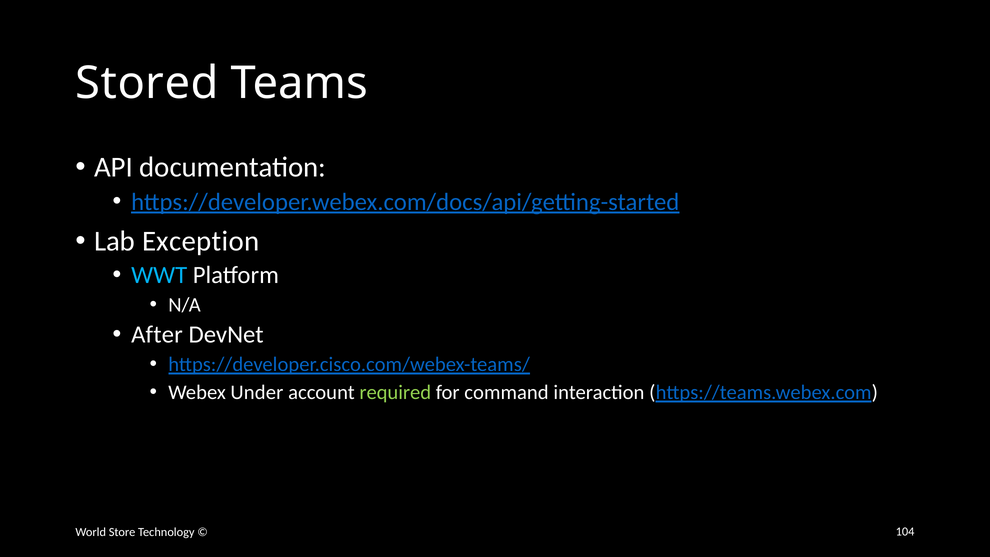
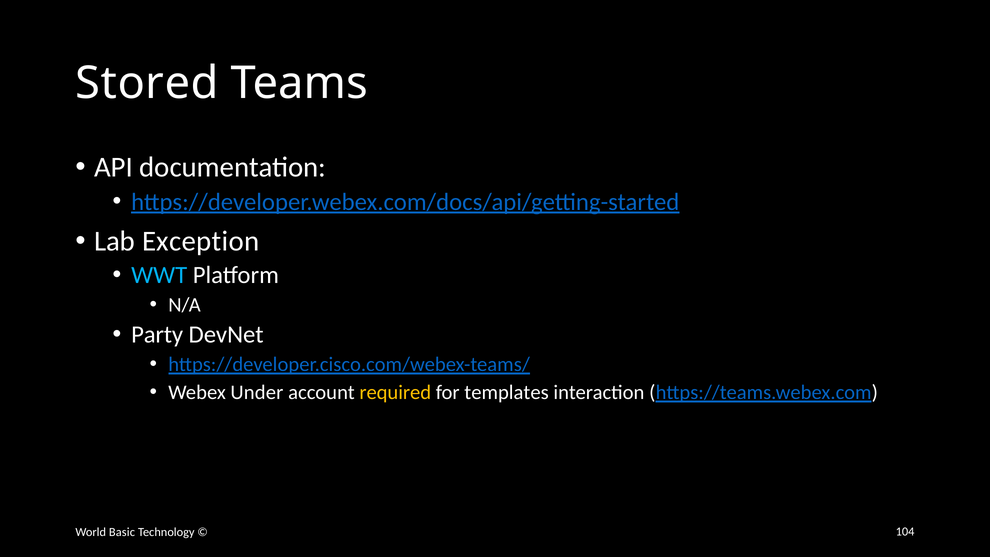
After: After -> Party
required colour: light green -> yellow
command: command -> templates
Store: Store -> Basic
